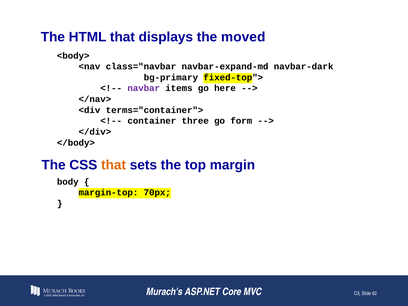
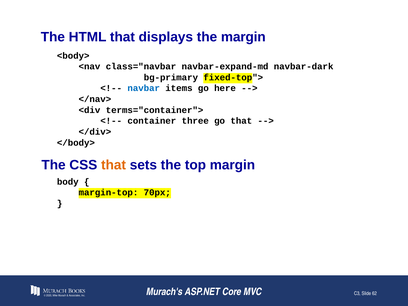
the moved: moved -> margin
navbar colour: purple -> blue
go form: form -> that
